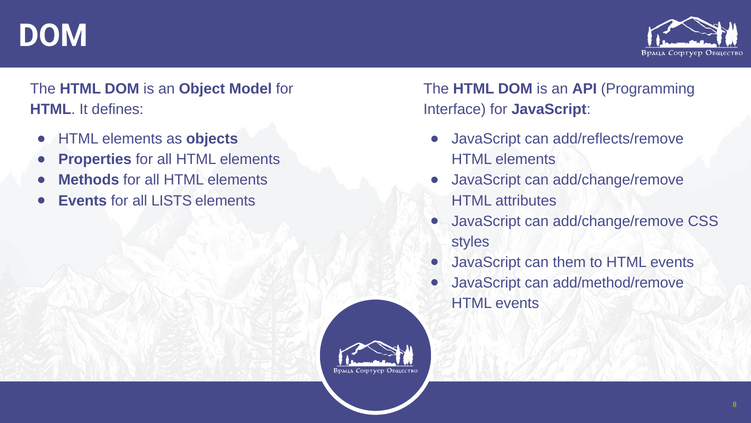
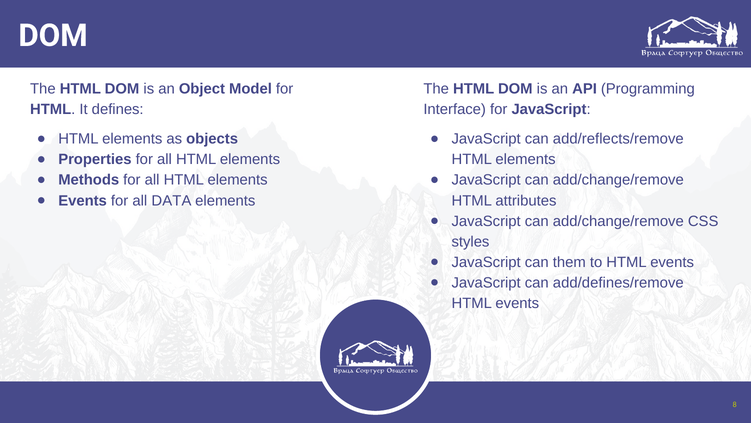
LISTS: LISTS -> DATA
add/method/remove: add/method/remove -> add/defines/remove
